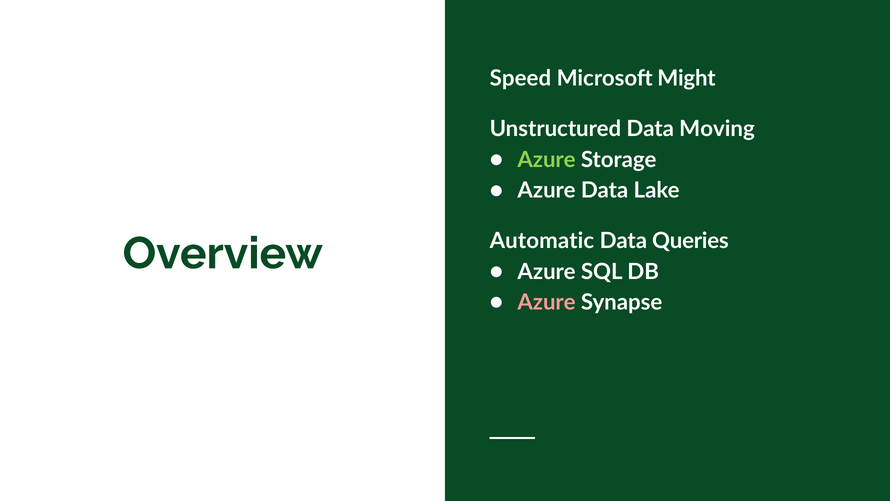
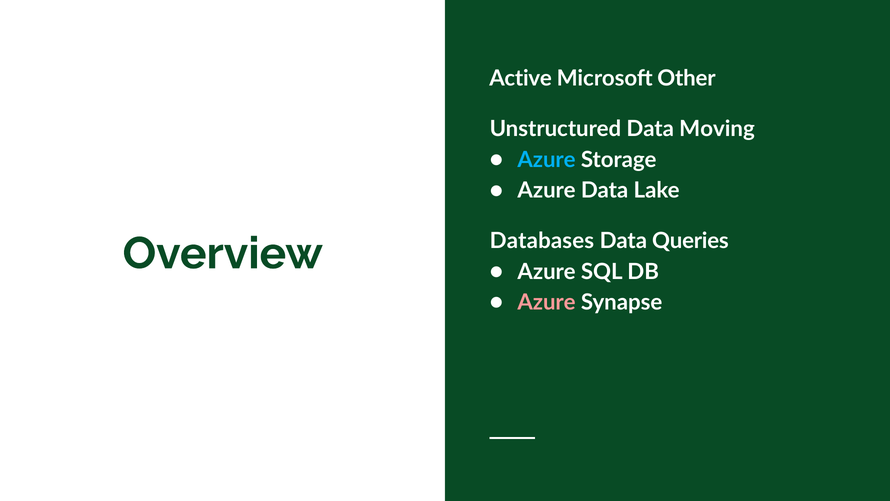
Speed: Speed -> Active
Might: Might -> Other
Azure at (547, 160) colour: light green -> light blue
Automatic: Automatic -> Databases
